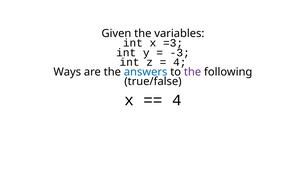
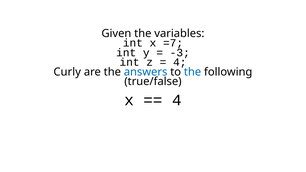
=3: =3 -> =7
Ways: Ways -> Curly
the at (193, 72) colour: purple -> blue
